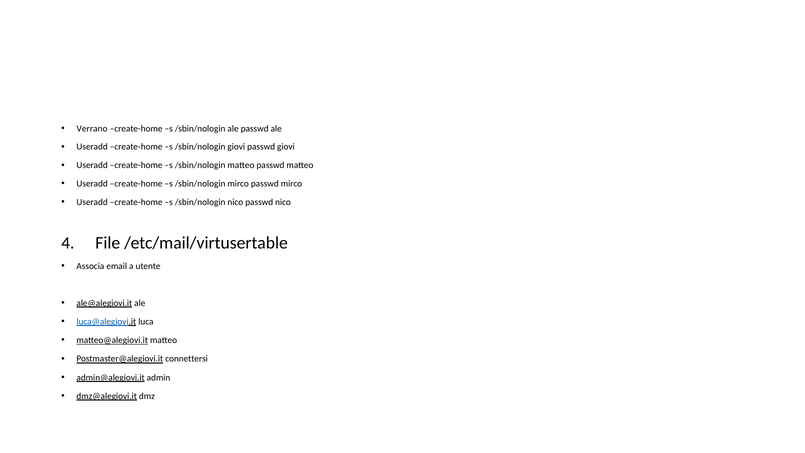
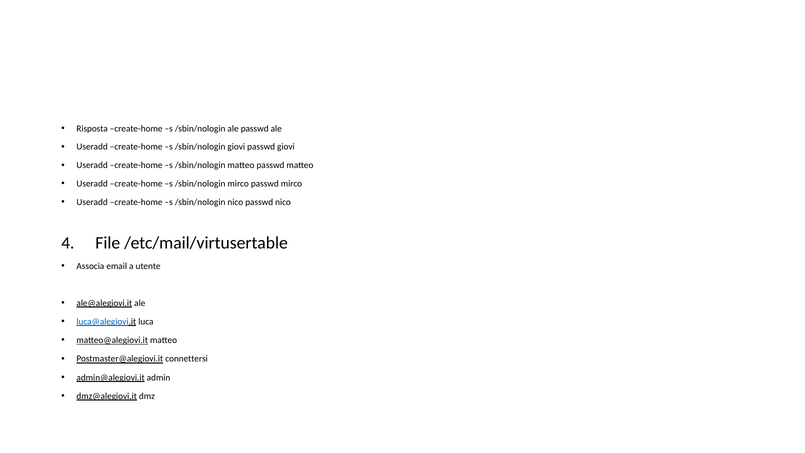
Verrano: Verrano -> Risposta
